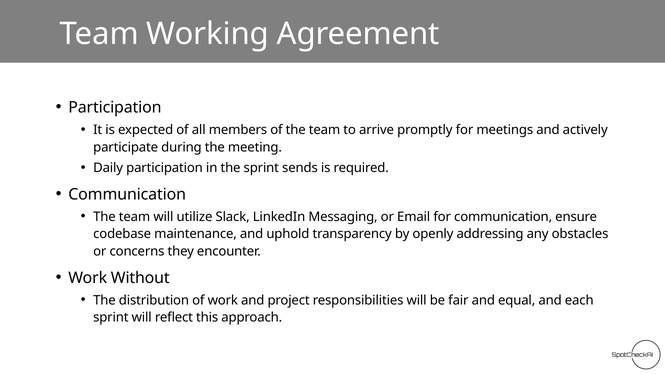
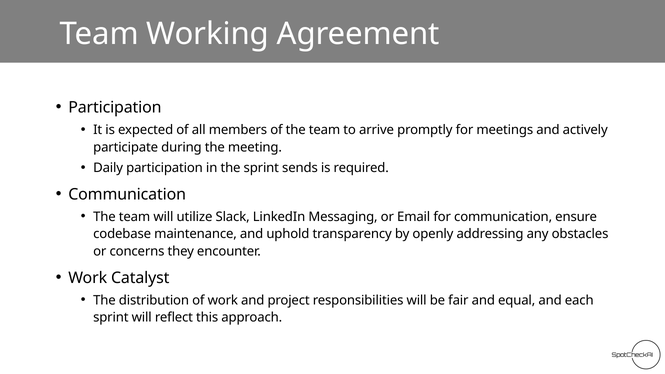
Without: Without -> Catalyst
